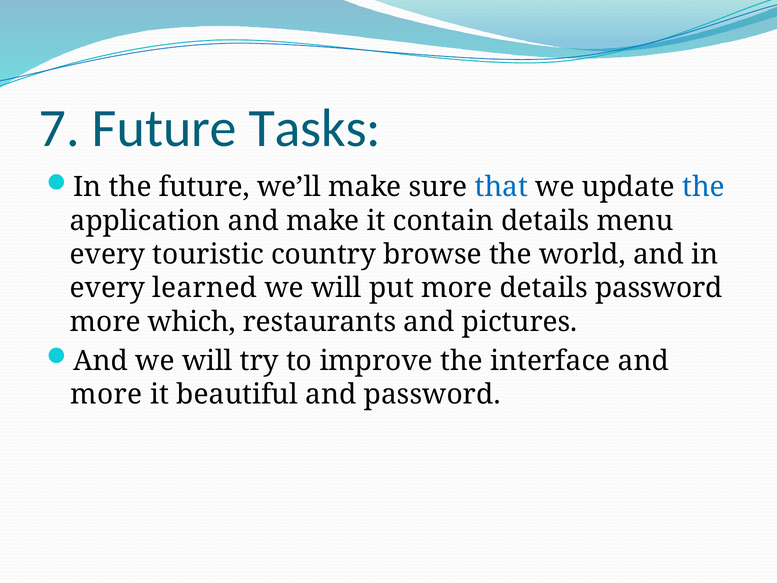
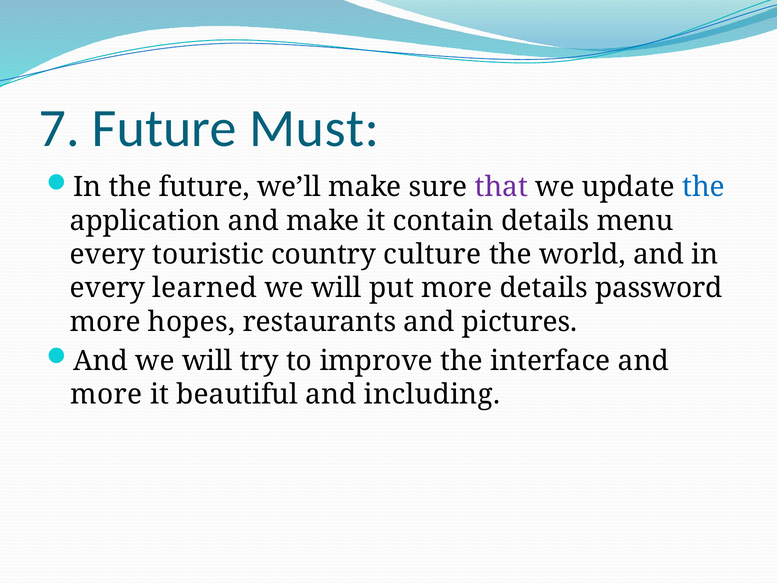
Tasks: Tasks -> Must
that colour: blue -> purple
browse: browse -> culture
which: which -> hopes
and password: password -> including
